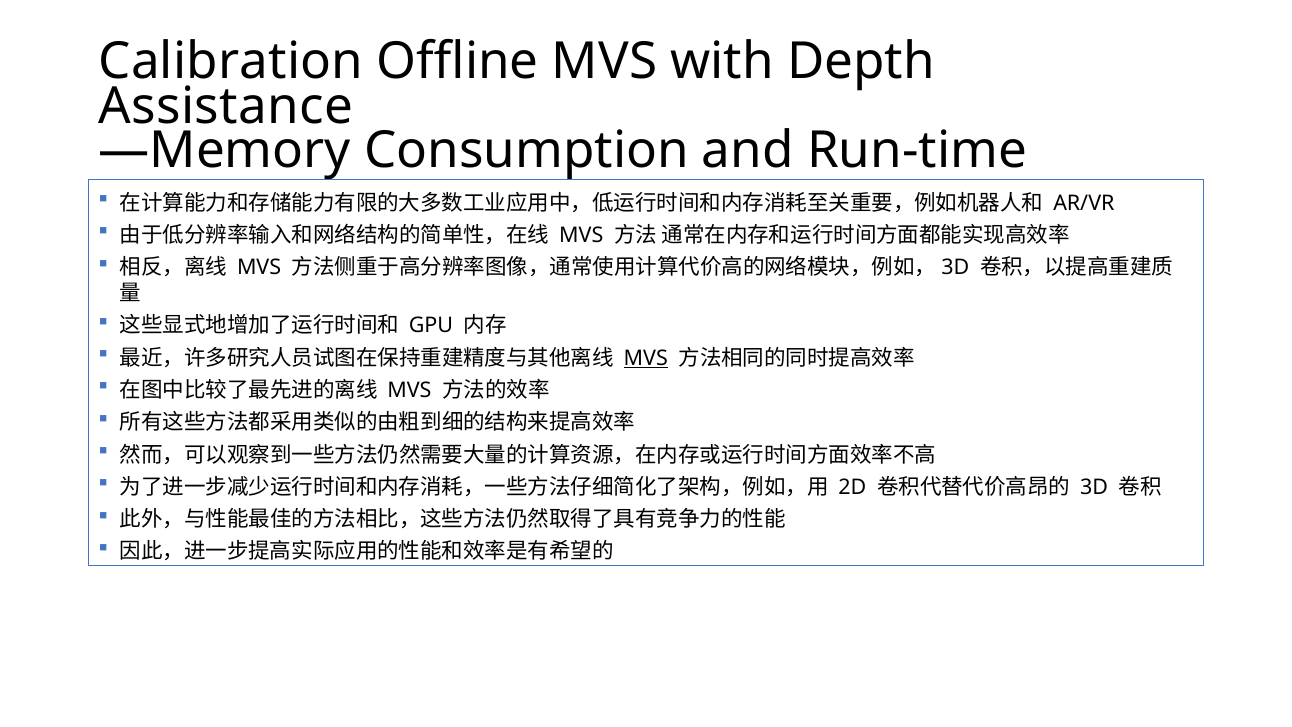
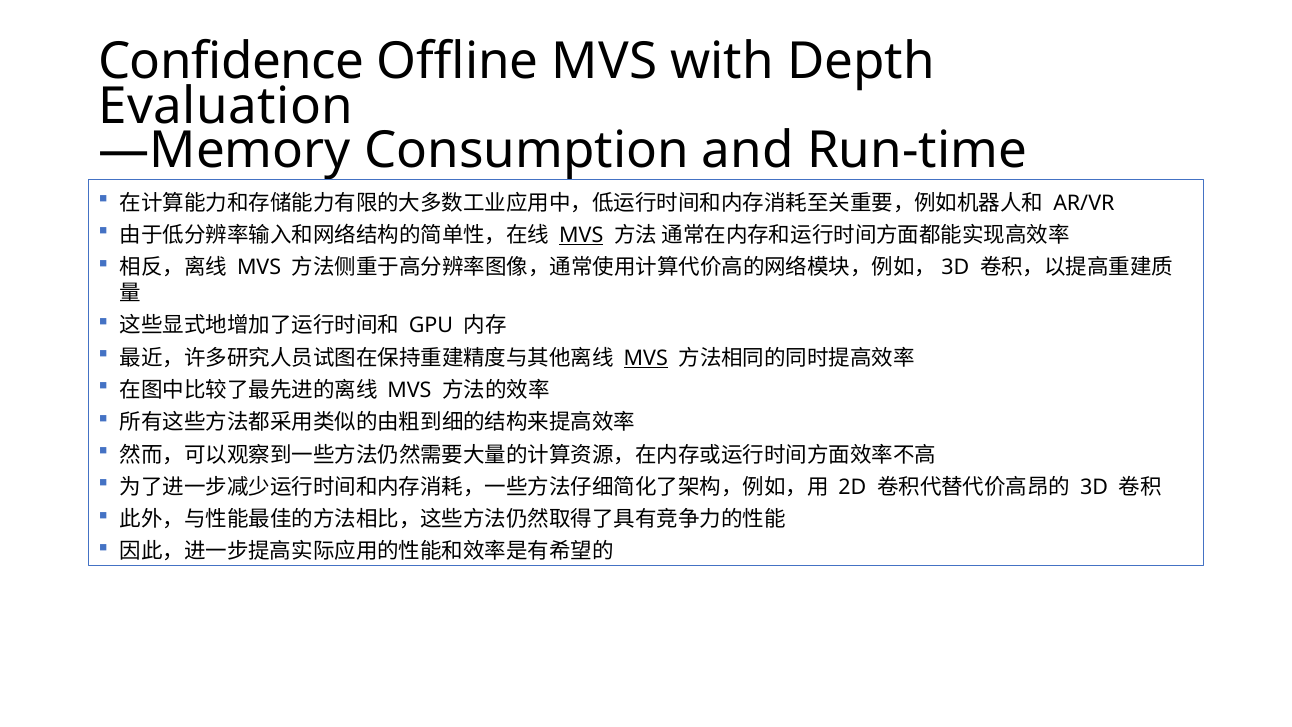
Calibration: Calibration -> Confidence
Assistance: Assistance -> Evaluation
MVS at (581, 235) underline: none -> present
